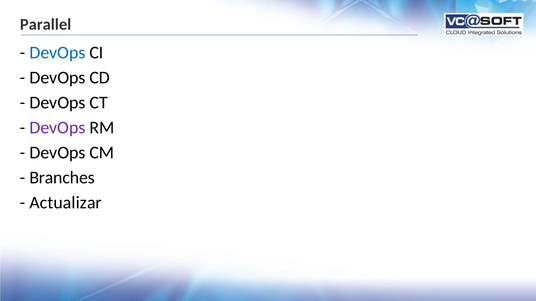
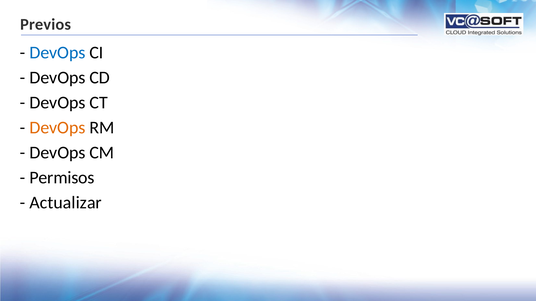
Parallel: Parallel -> Previos
DevOps at (57, 128) colour: purple -> orange
Branches: Branches -> Permisos
